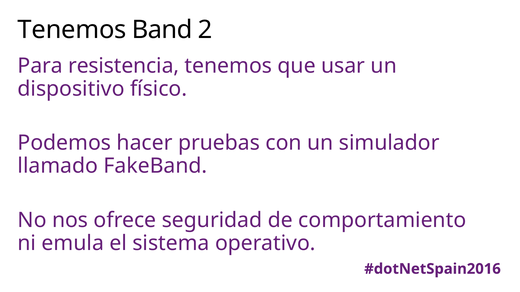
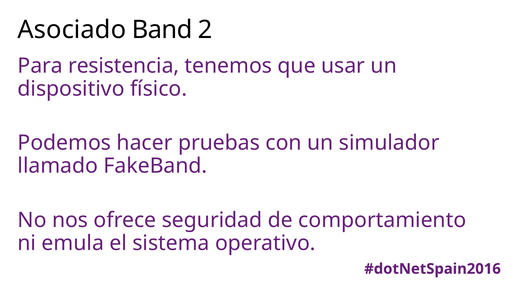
Tenemos at (72, 30): Tenemos -> Asociado
